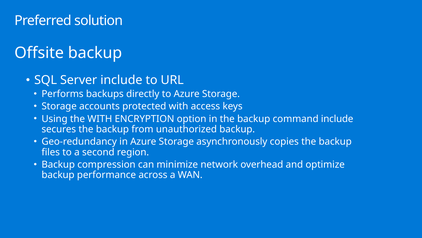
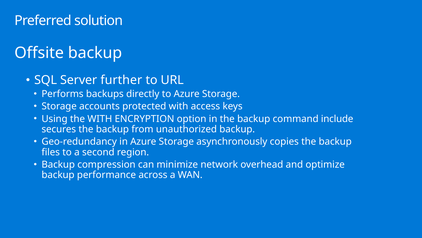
Server include: include -> further
